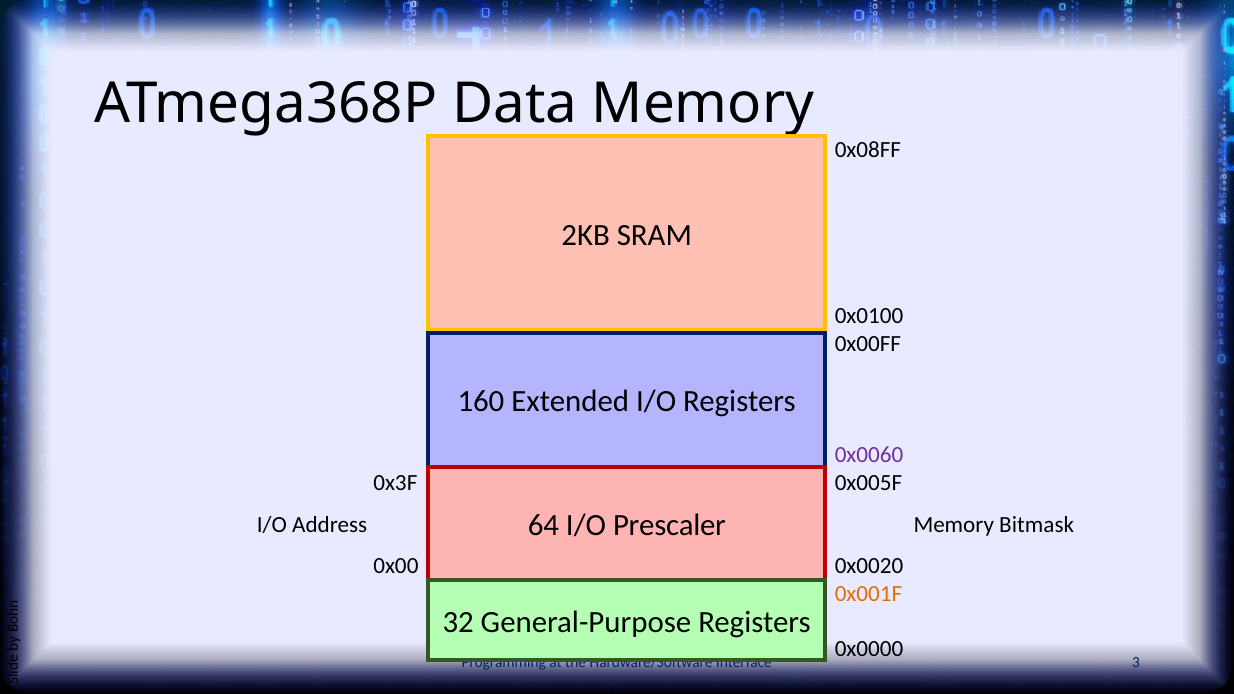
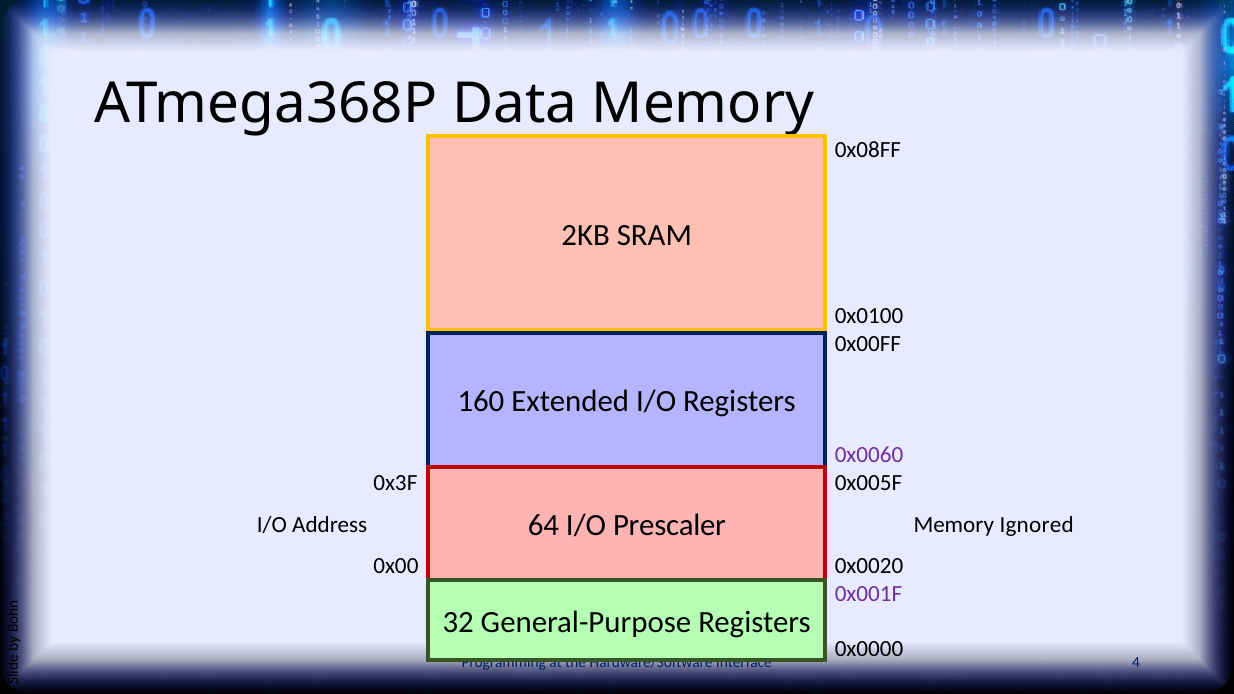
Bitmask: Bitmask -> Ignored
0x001F colour: orange -> purple
3: 3 -> 4
